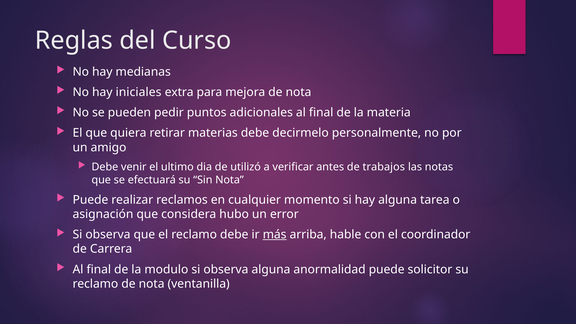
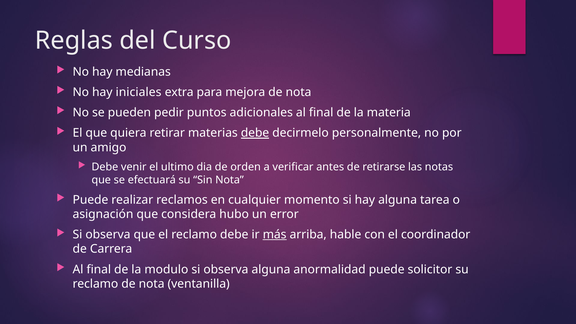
debe at (255, 133) underline: none -> present
utilizó: utilizó -> orden
trabajos: trabajos -> retirarse
